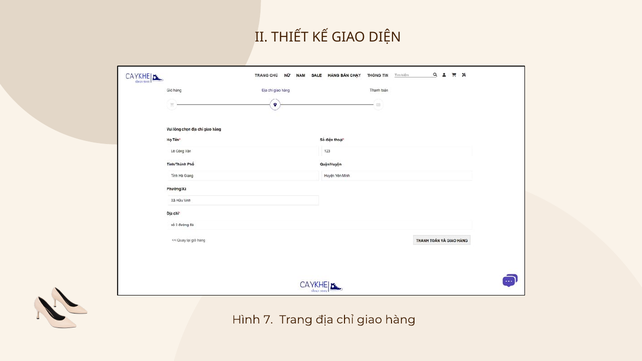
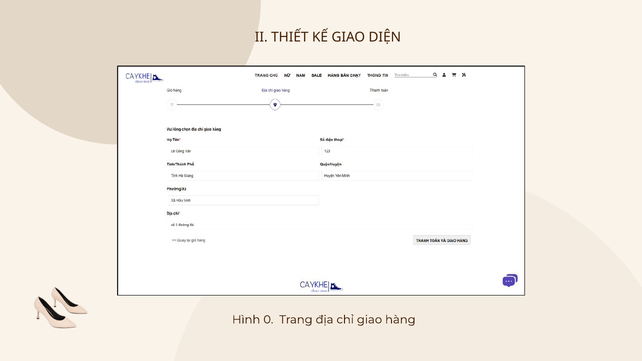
7: 7 -> 0
